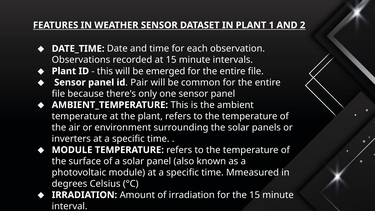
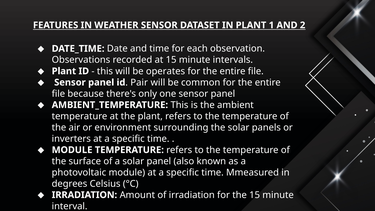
emerged: emerged -> operates
